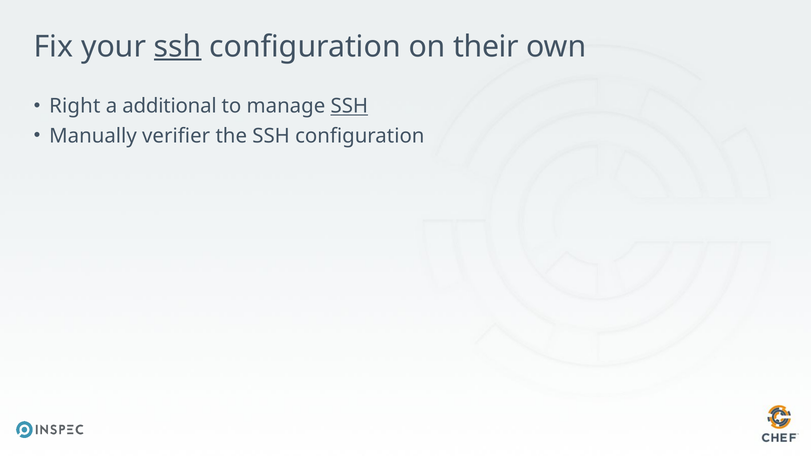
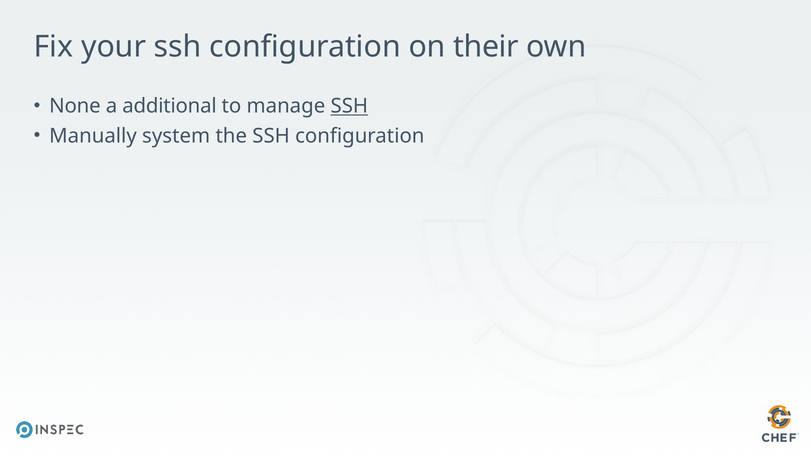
ssh at (178, 47) underline: present -> none
Right: Right -> None
verifier: verifier -> system
